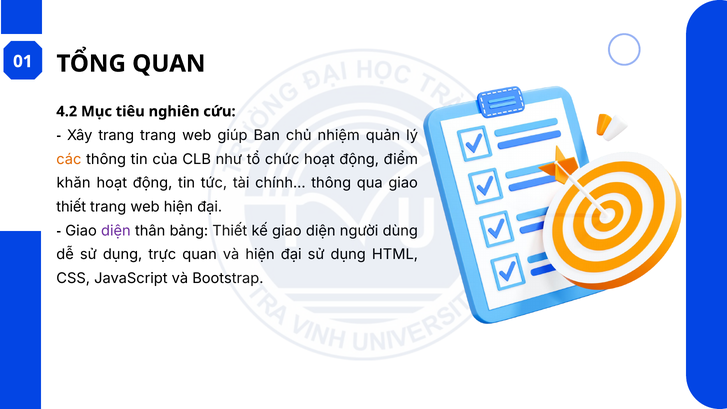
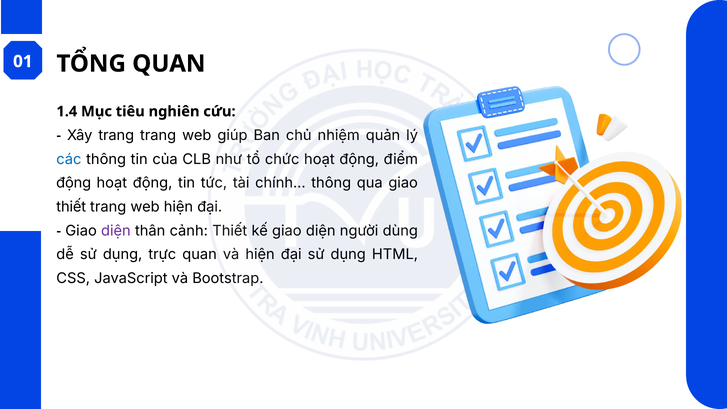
4.2: 4.2 -> 1.4
các colour: orange -> blue
khăn at (74, 183): khăn -> động
bảng: bảng -> cảnh
